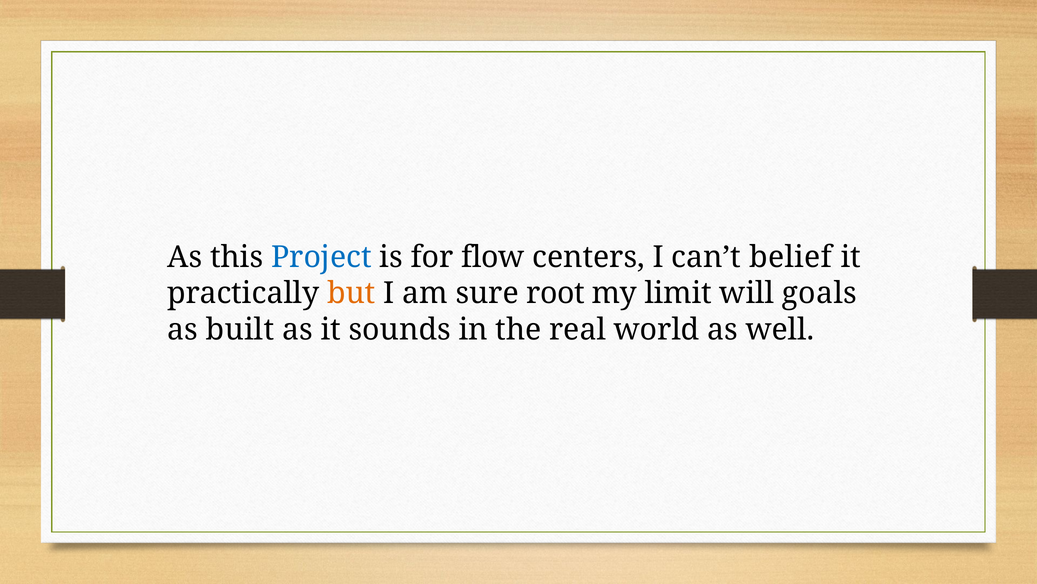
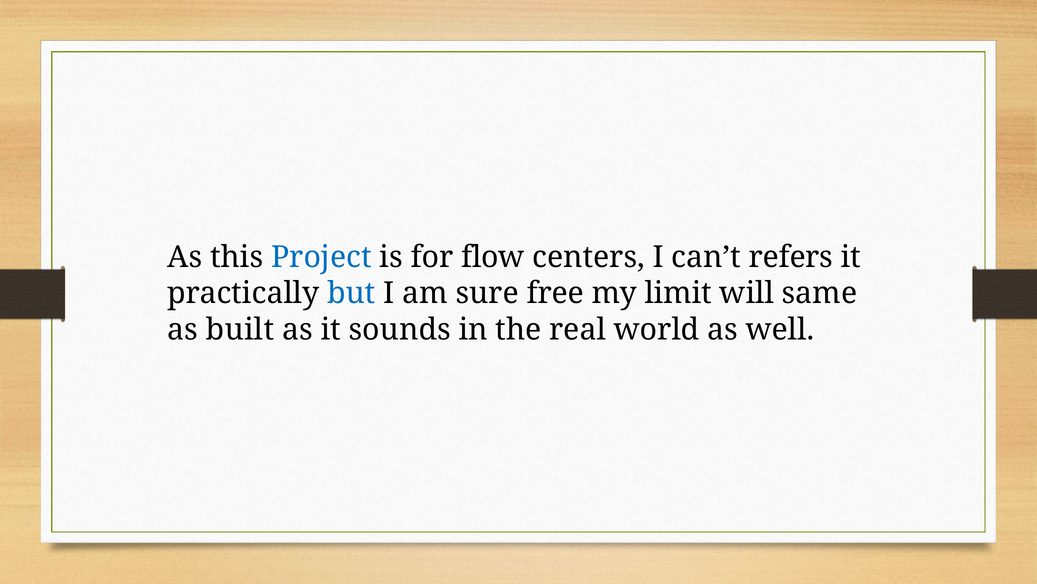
belief: belief -> refers
but colour: orange -> blue
root: root -> free
goals: goals -> same
